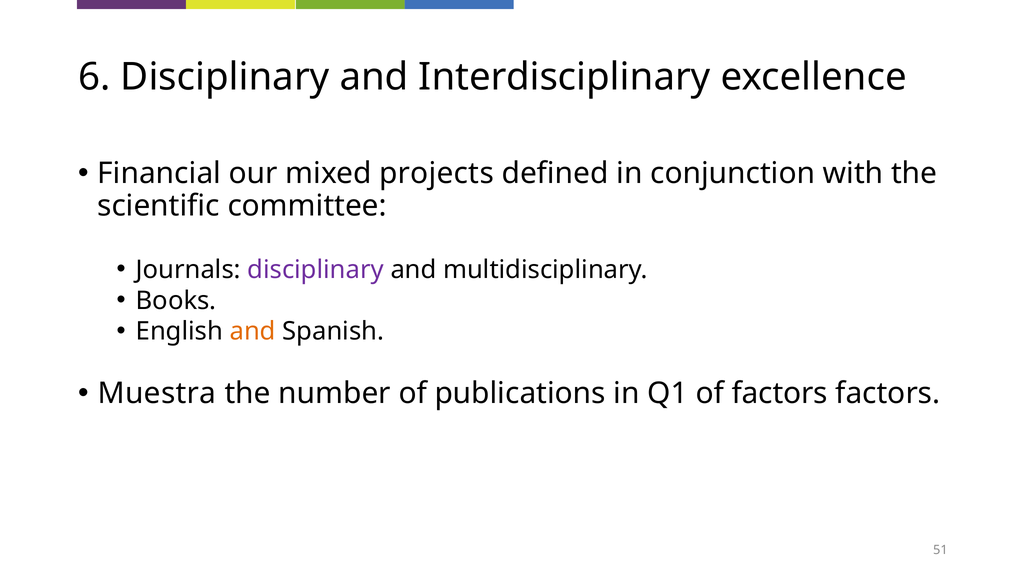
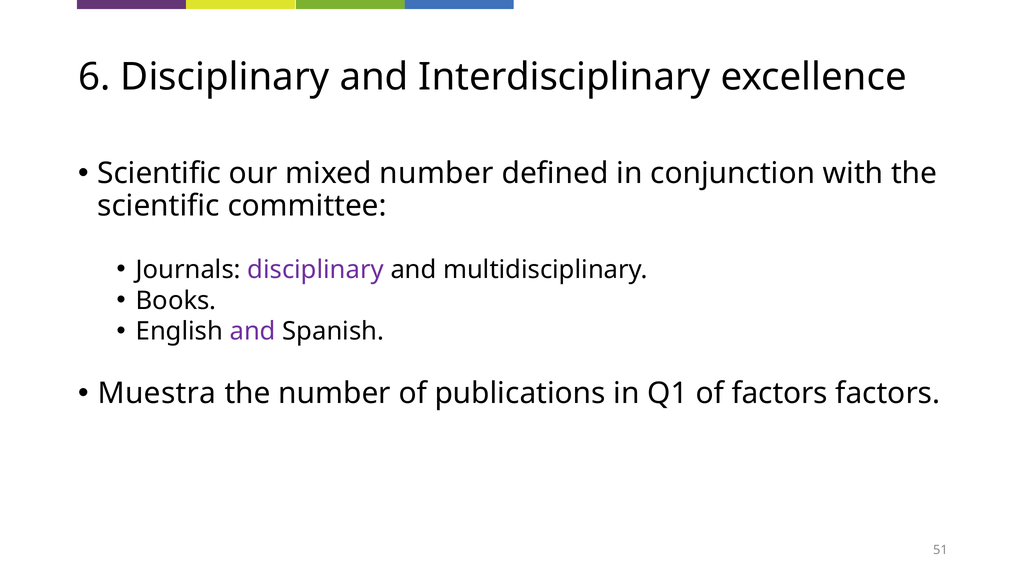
Financial at (159, 173): Financial -> Scientific
mixed projects: projects -> number
and at (253, 332) colour: orange -> purple
